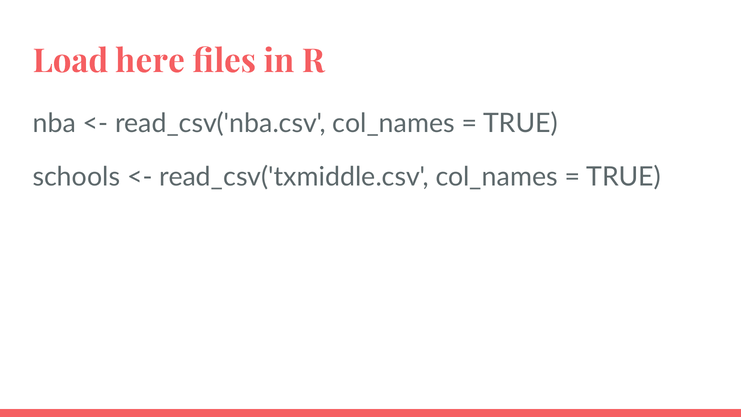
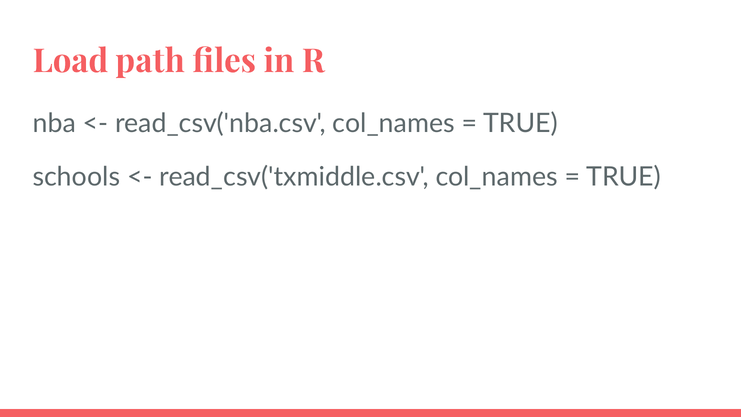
here: here -> path
